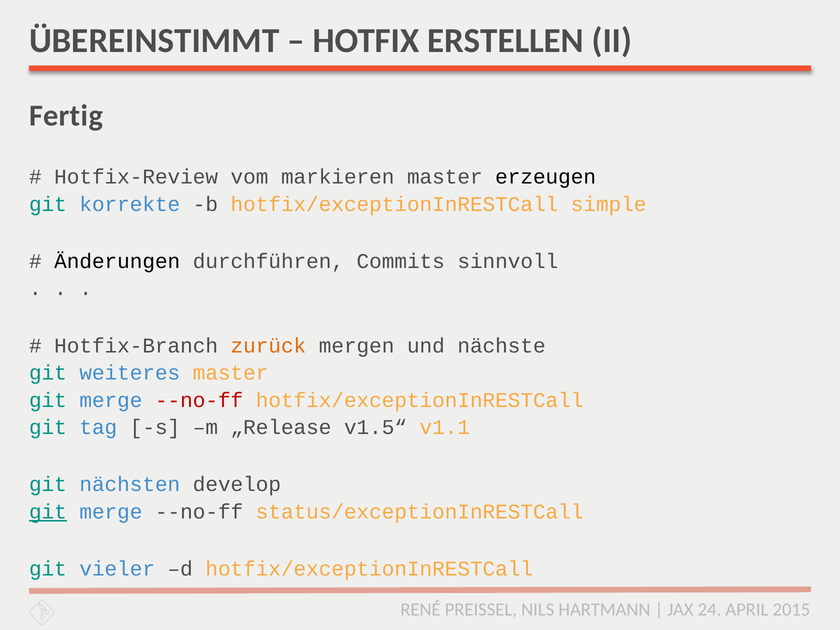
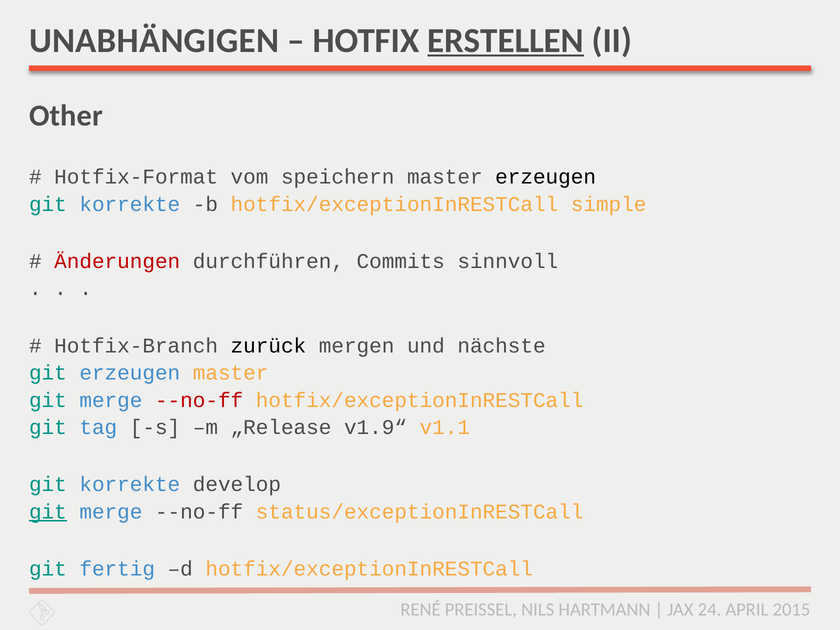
ÜBEREINSTIMMT: ÜBEREINSTIMMT -> UNABHÄNGIGEN
ERSTELLEN underline: none -> present
Fertig: Fertig -> Other
Hotfix-Review: Hotfix-Review -> Hotfix-Format
markieren: markieren -> speichern
Änderungen colour: black -> red
zurück colour: orange -> black
git weiteres: weiteres -> erzeugen
v1.5“: v1.5“ -> v1.9“
nächsten at (130, 485): nächsten -> korrekte
vieler: vieler -> fertig
